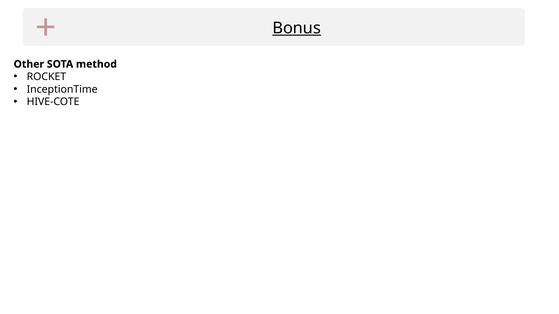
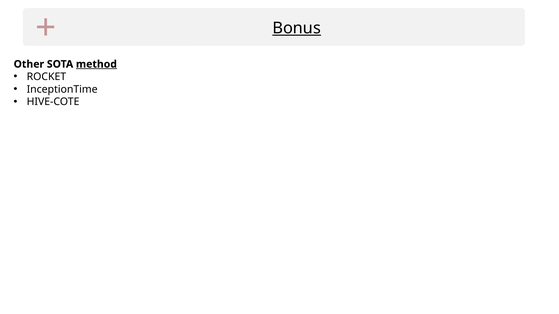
method underline: none -> present
